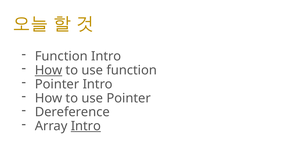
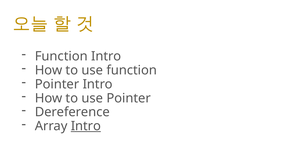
How at (49, 70) underline: present -> none
